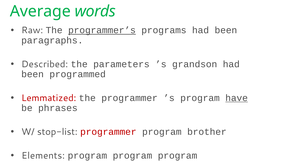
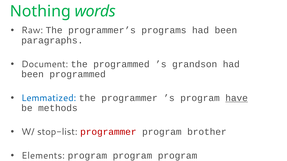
Average: Average -> Nothing
programmer’s underline: present -> none
Described: Described -> Document
the parameters: parameters -> programmed
Lemmatized colour: red -> blue
phrases: phrases -> methods
